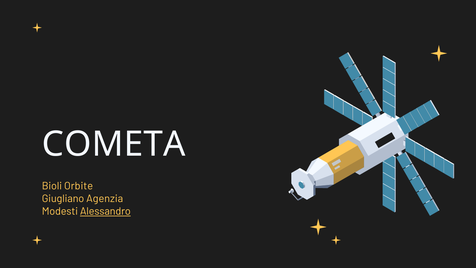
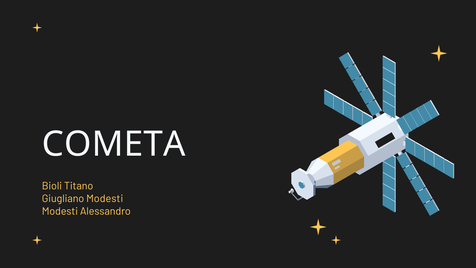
Orbite: Orbite -> Titano
Giugliano Agenzia: Agenzia -> Modesti
Alessandro underline: present -> none
